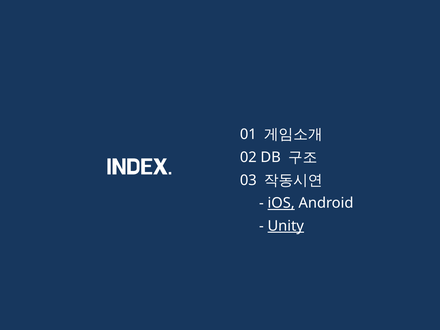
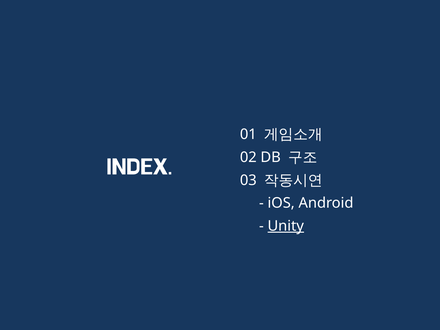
iOS underline: present -> none
